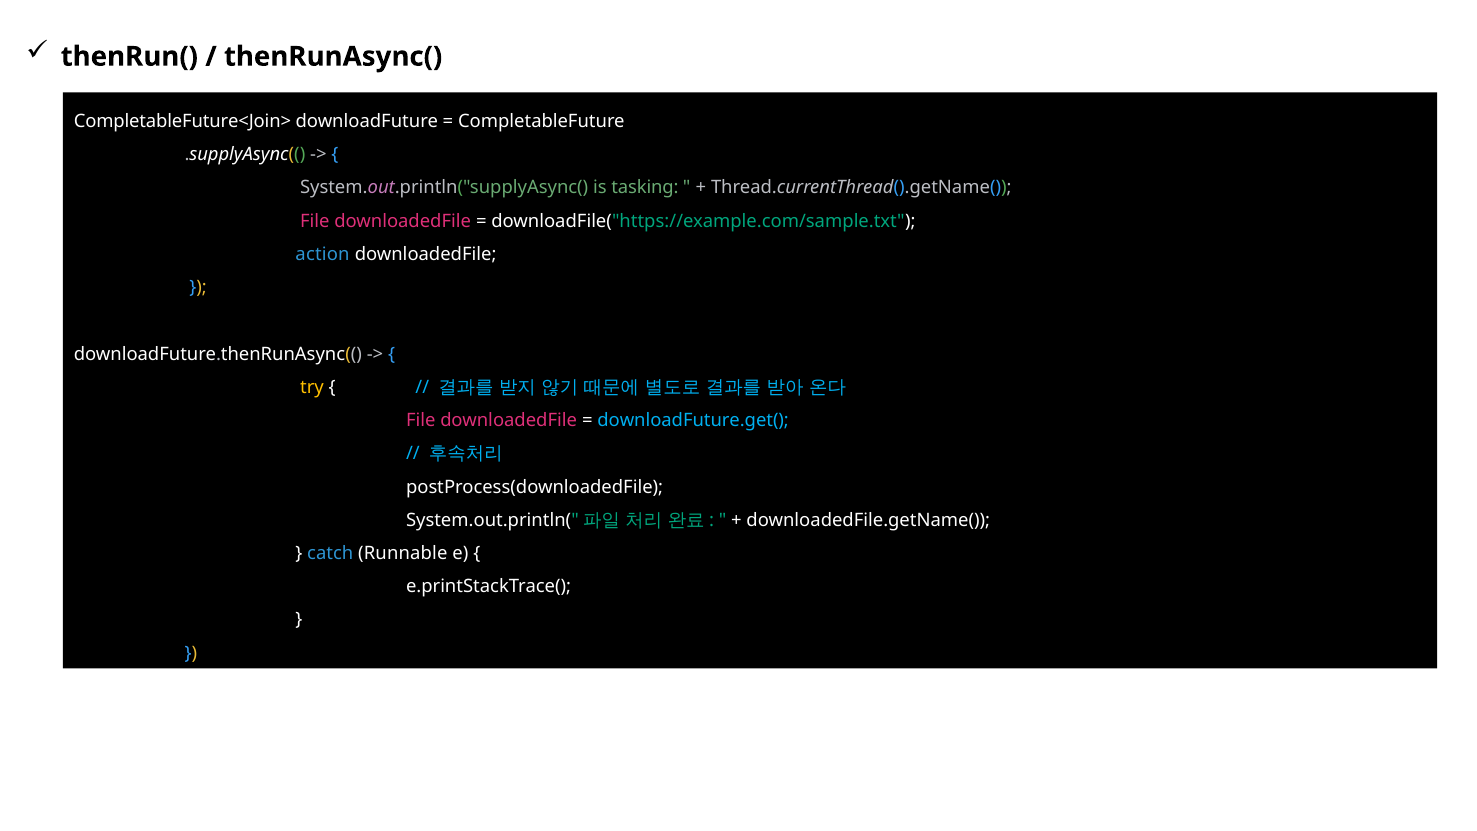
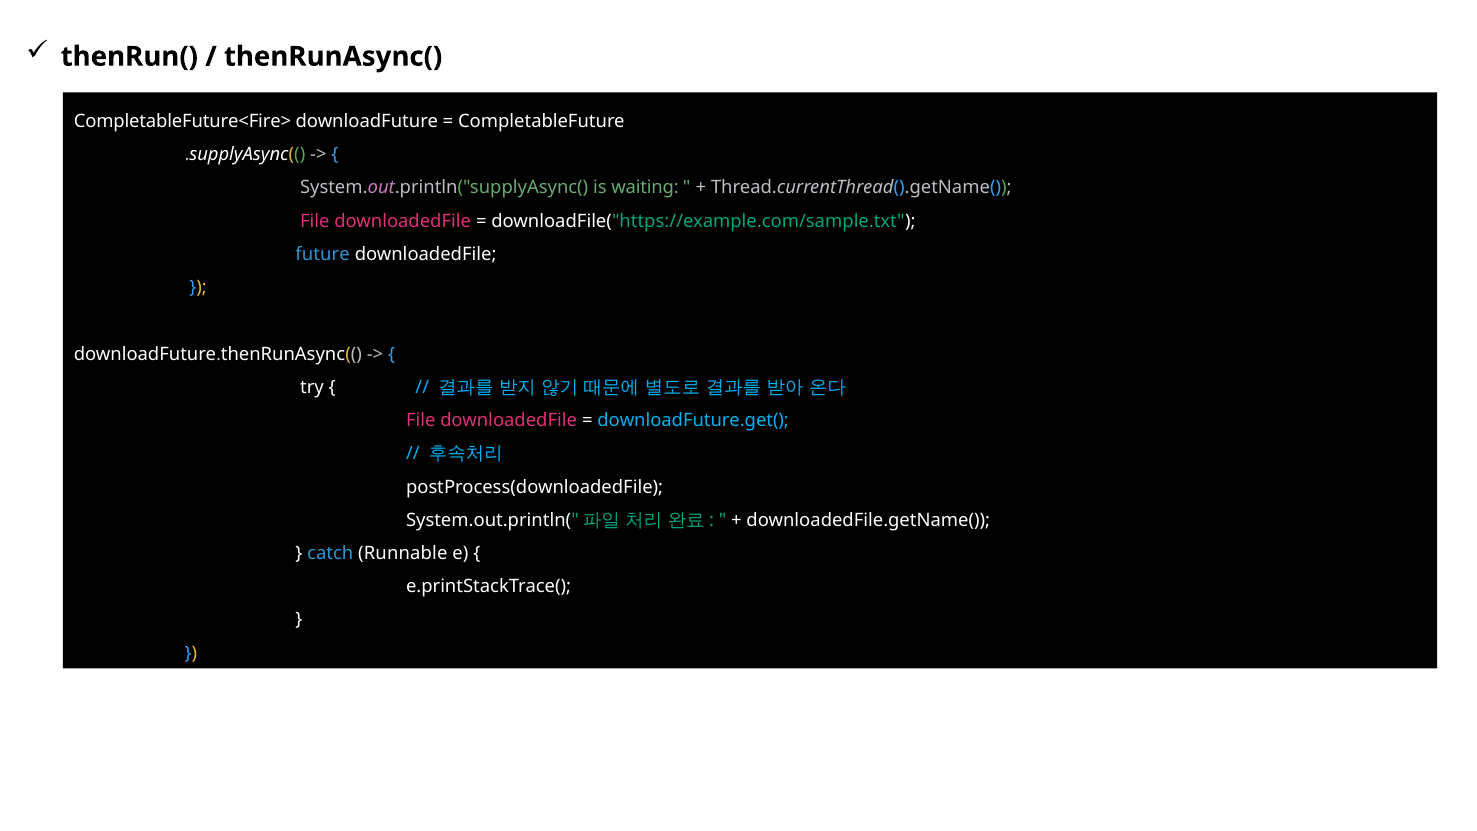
CompletableFuture<Join>: CompletableFuture<Join> -> CompletableFuture<Fire>
tasking: tasking -> waiting
action: action -> future
try colour: yellow -> white
